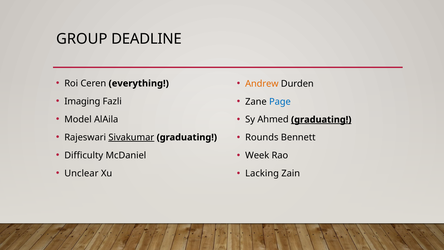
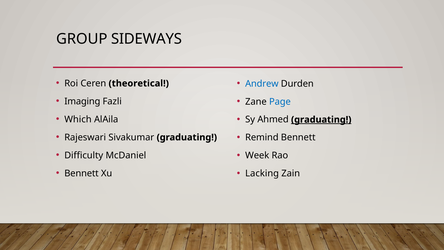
DEADLINE: DEADLINE -> SIDEWAYS
everything: everything -> theoretical
Andrew colour: orange -> blue
Model: Model -> Which
Sivakumar underline: present -> none
Rounds: Rounds -> Remind
Unclear at (81, 173): Unclear -> Bennett
